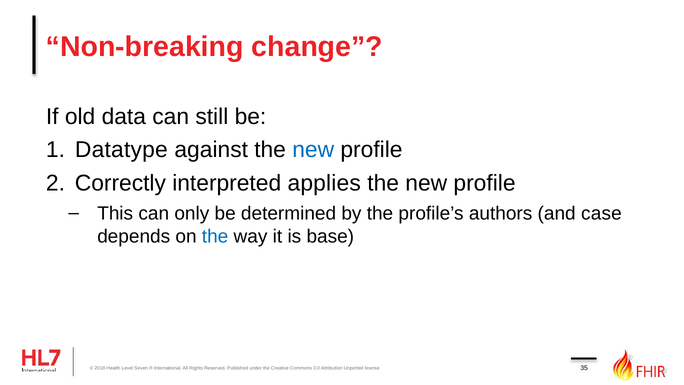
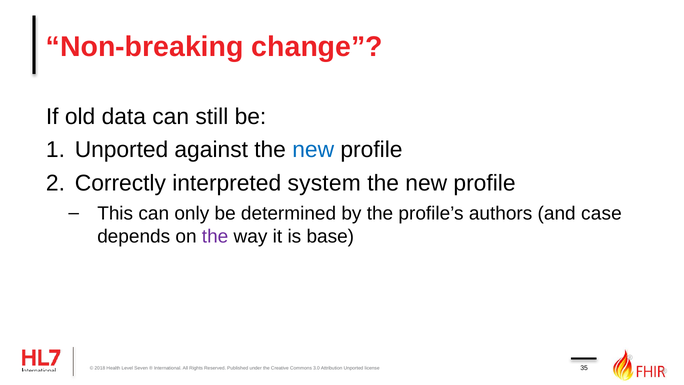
Datatype at (121, 150): Datatype -> Unported
applies: applies -> system
the at (215, 236) colour: blue -> purple
